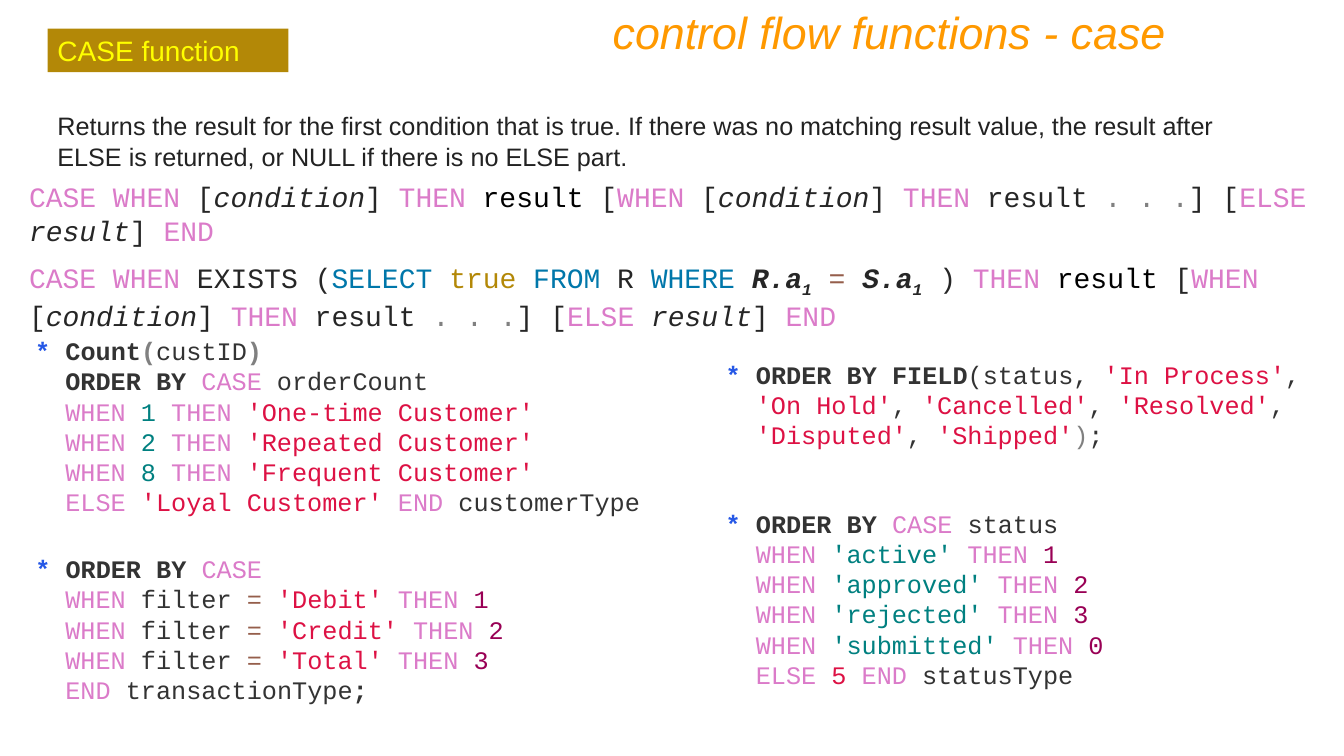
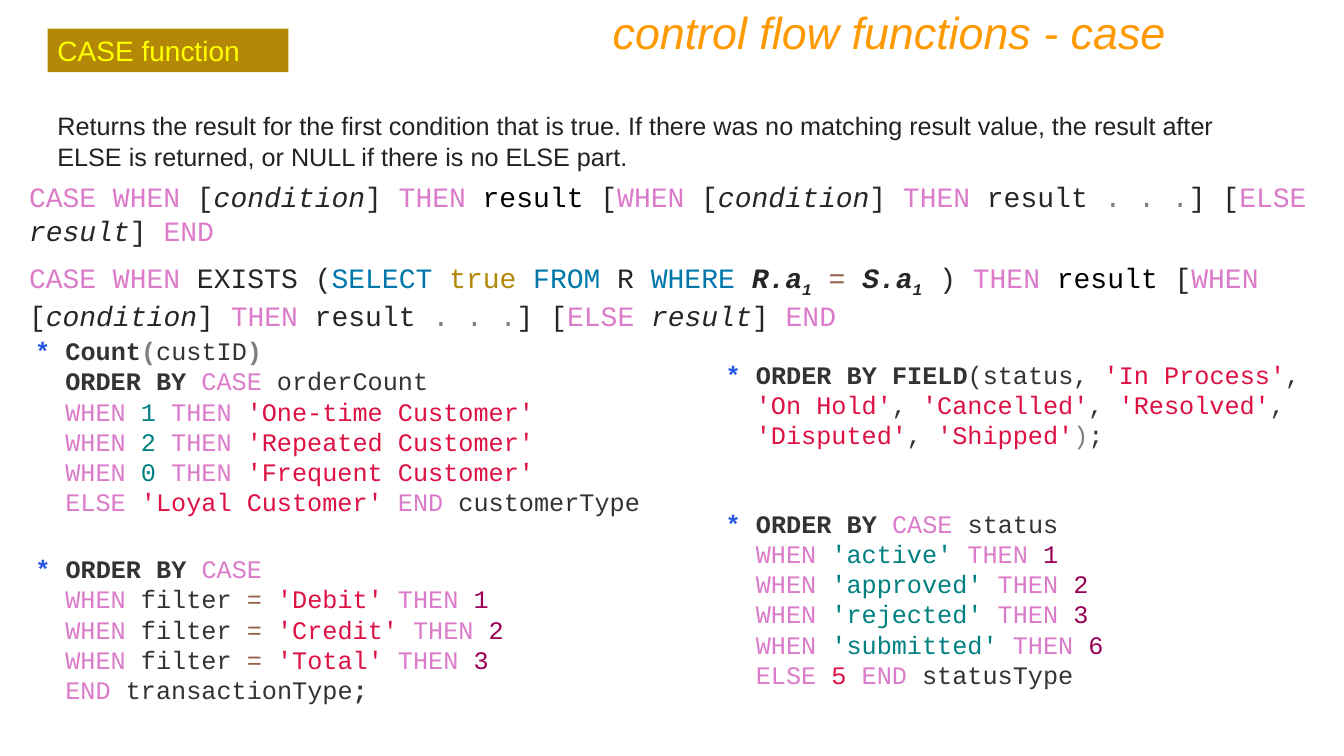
8: 8 -> 0
0: 0 -> 6
